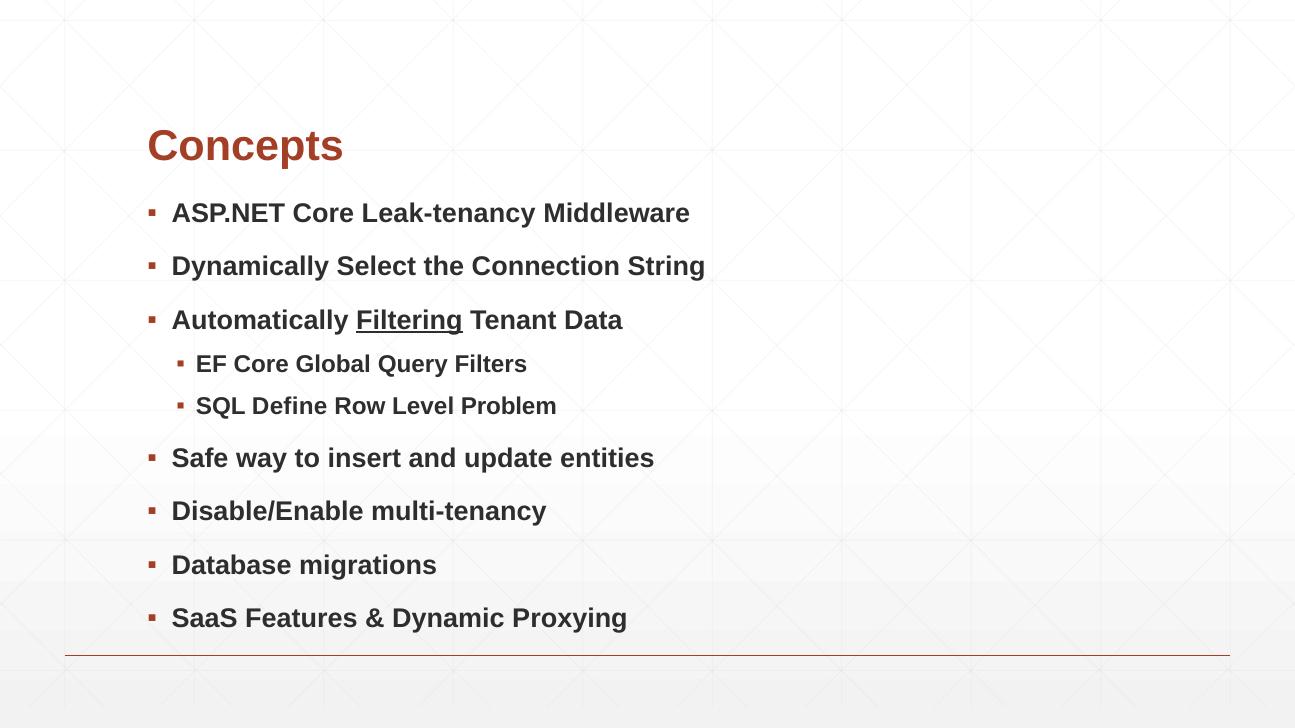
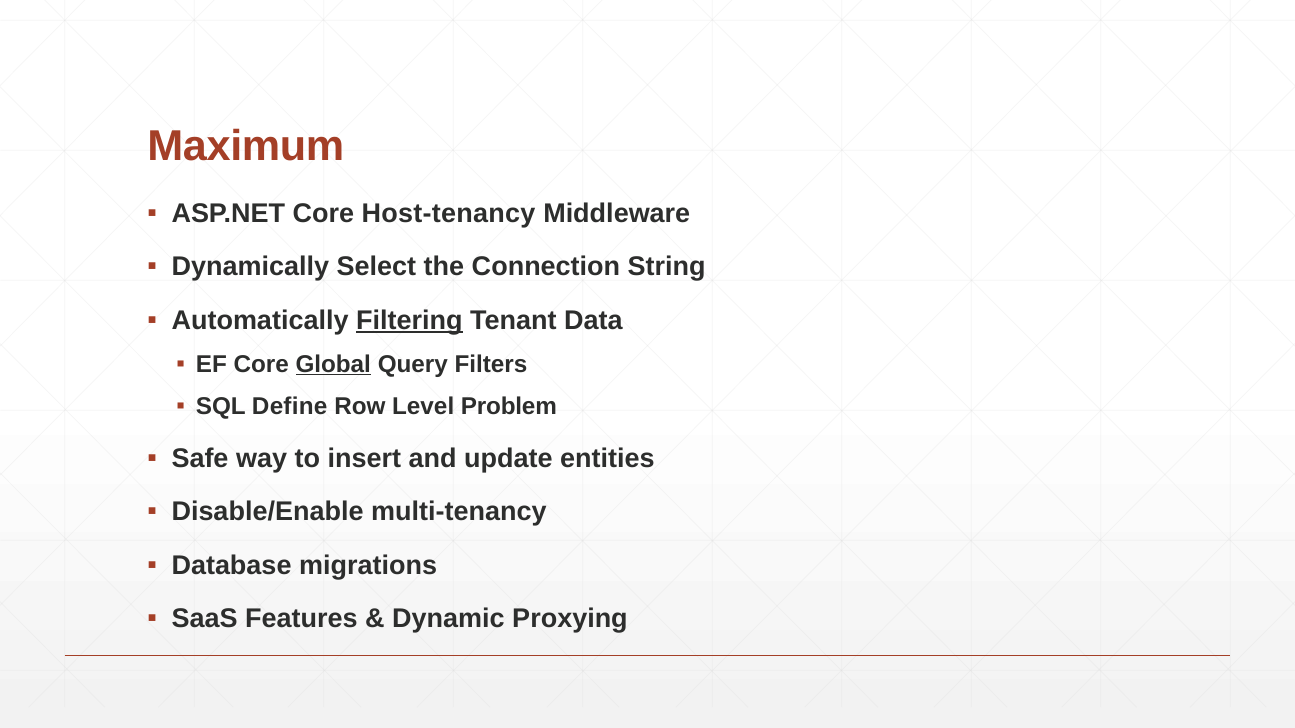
Concepts: Concepts -> Maximum
Leak-tenancy: Leak-tenancy -> Host-tenancy
Global underline: none -> present
